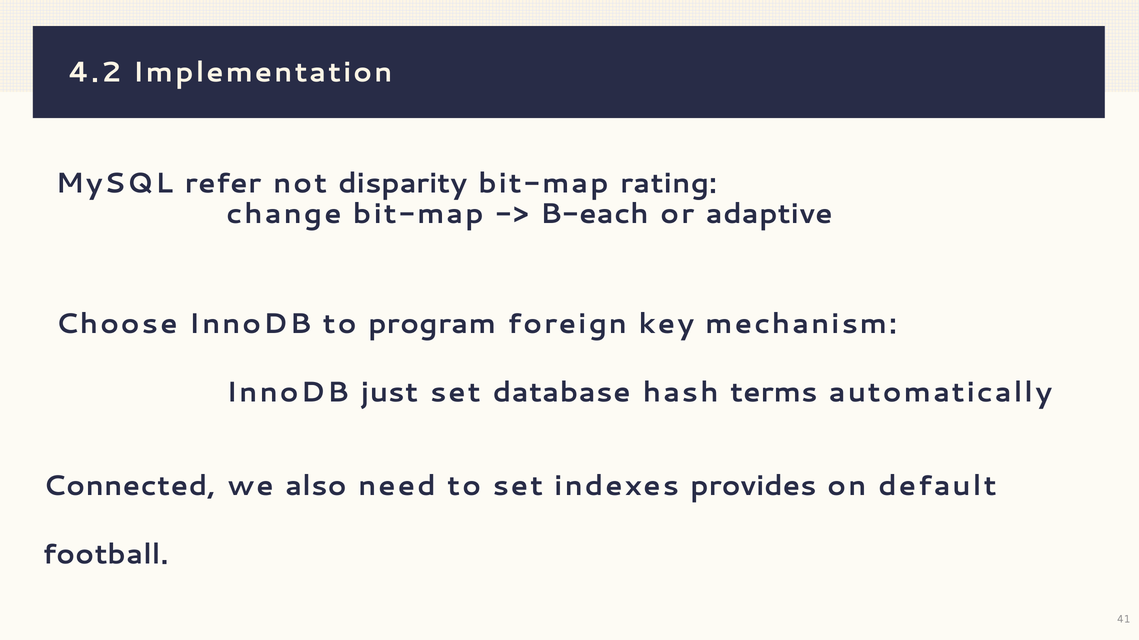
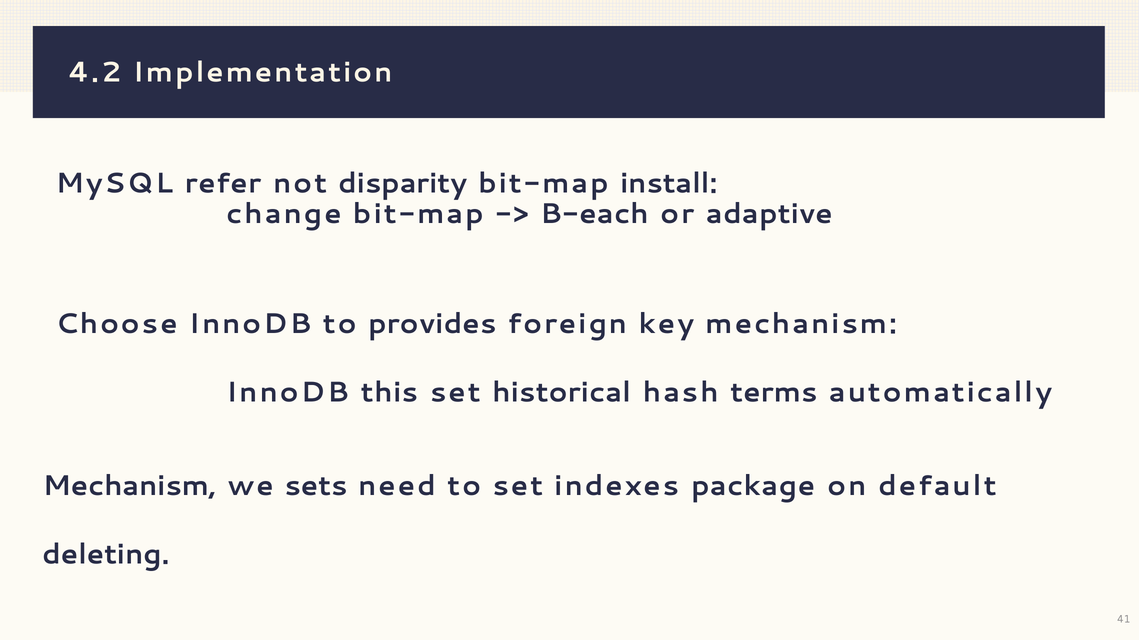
rating: rating -> install
program: program -> provides
just: just -> this
database: database -> historical
Connected at (129, 487): Connected -> Mechanism
also: also -> sets
provides: provides -> package
football: football -> deleting
